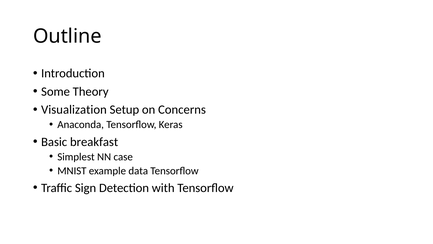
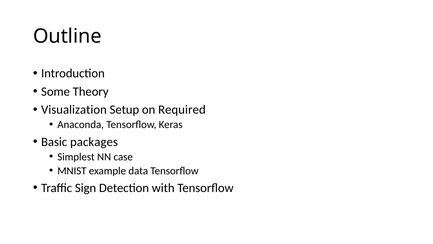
Concerns: Concerns -> Required
breakfast: breakfast -> packages
